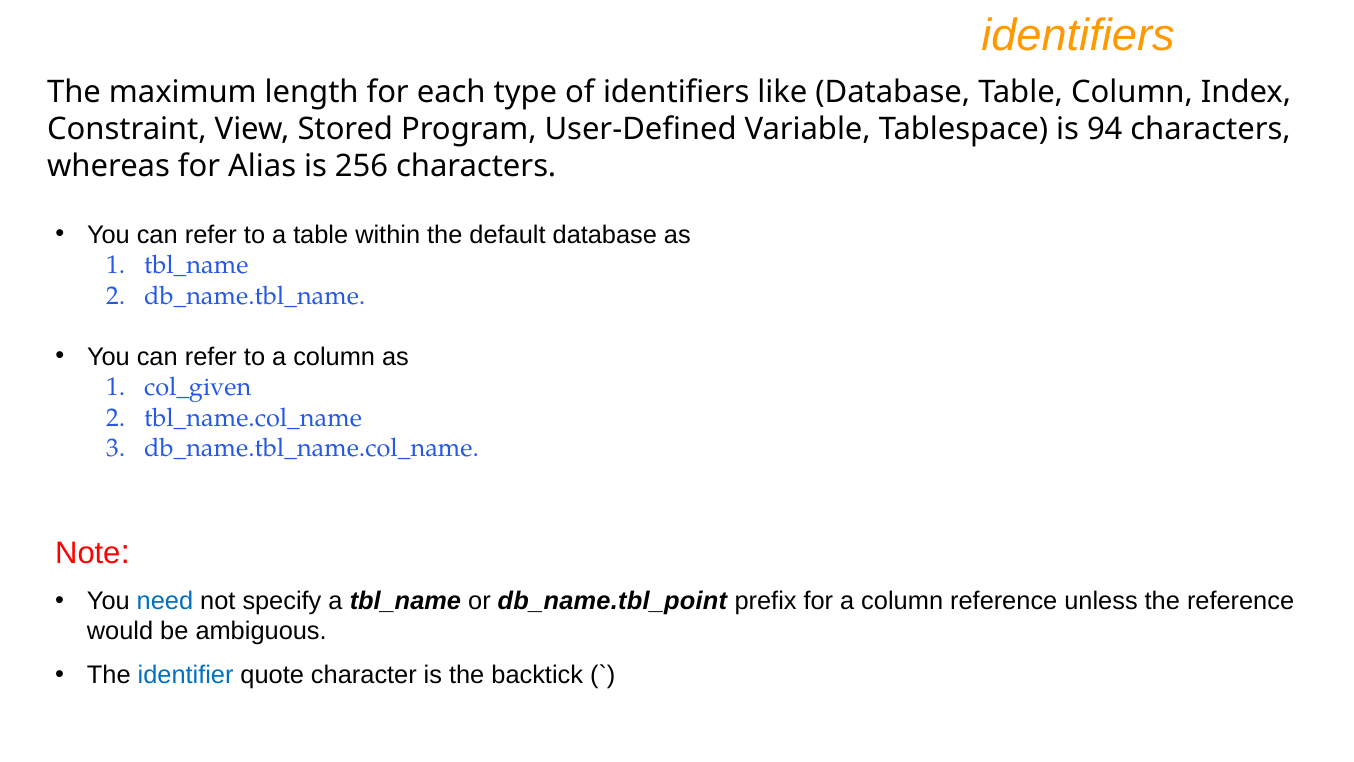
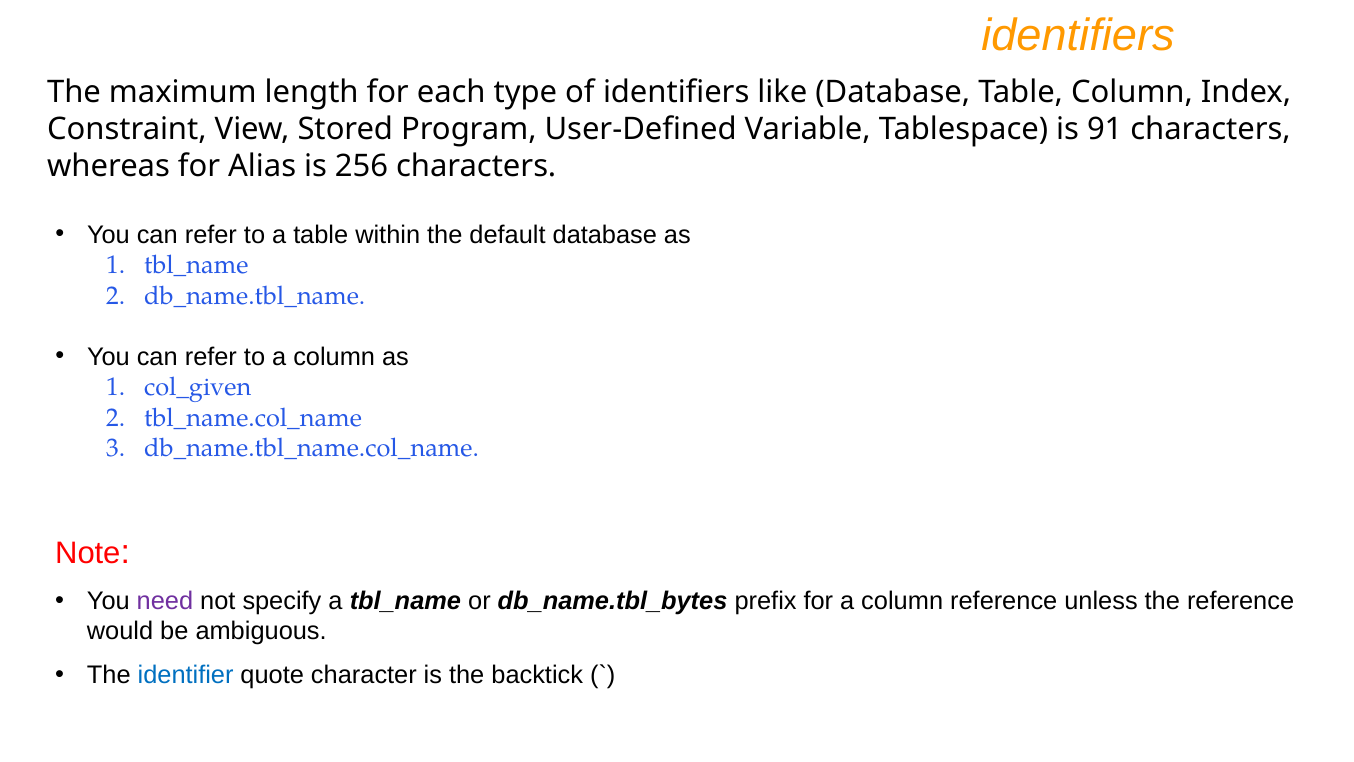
94: 94 -> 91
need colour: blue -> purple
db_name.tbl_point: db_name.tbl_point -> db_name.tbl_bytes
